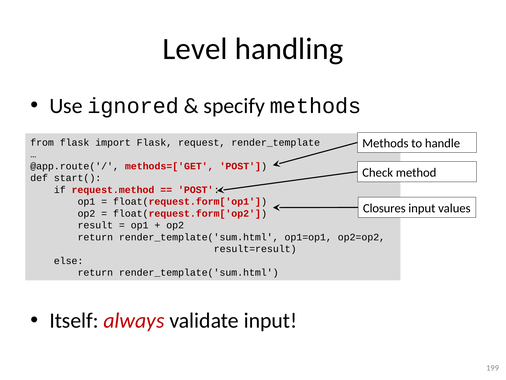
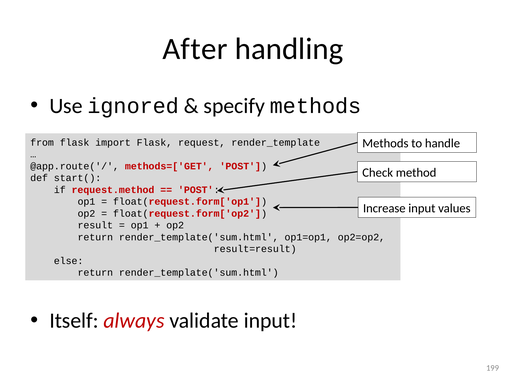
Level: Level -> After
Closures: Closures -> Increase
